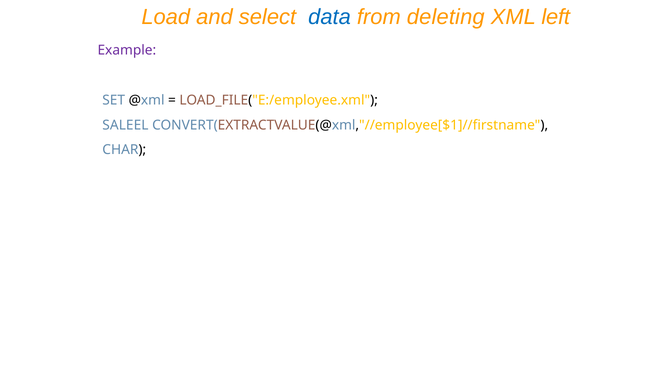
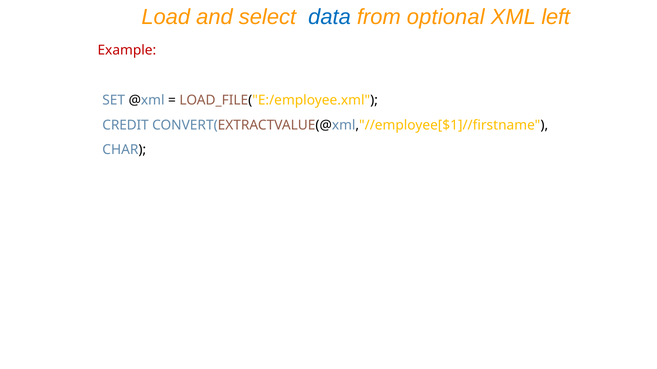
deleting: deleting -> optional
Example colour: purple -> red
SALEEL: SALEEL -> CREDIT
